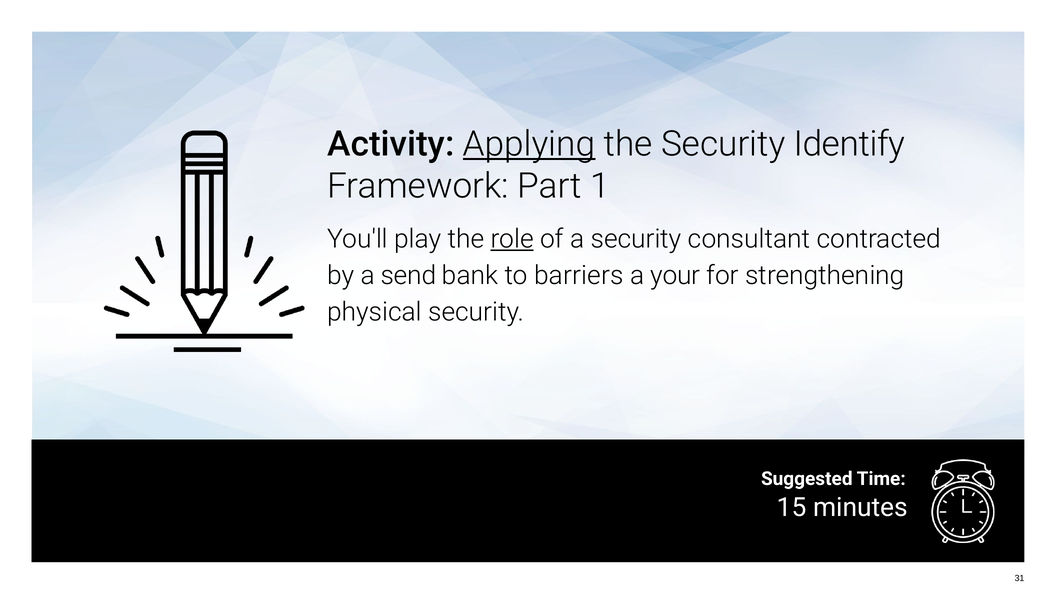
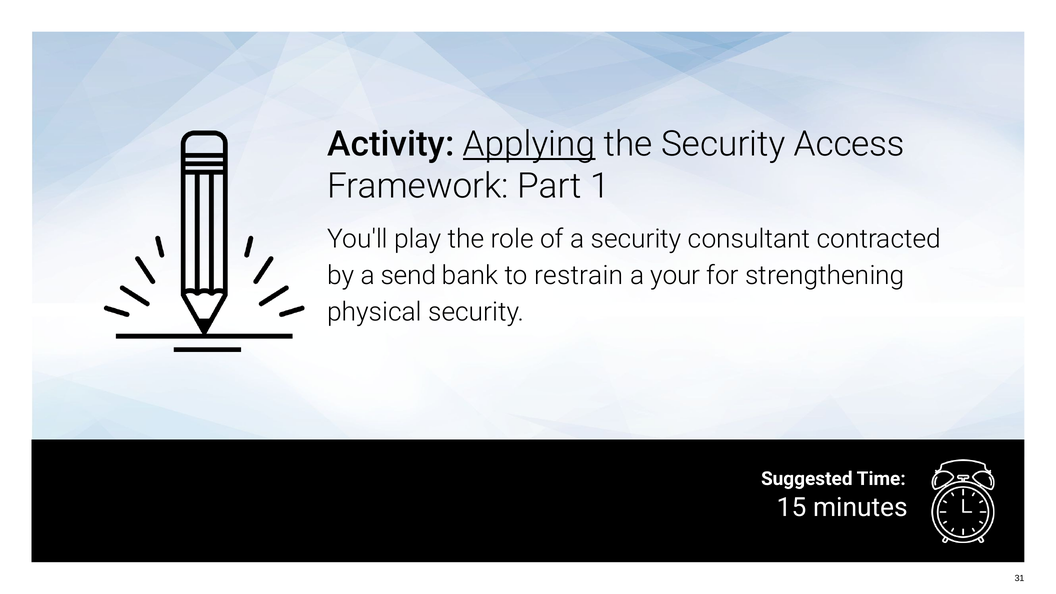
Identify: Identify -> Access
role underline: present -> none
barriers: barriers -> restrain
